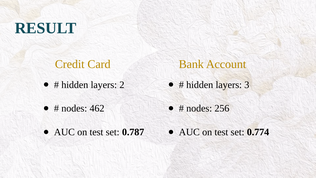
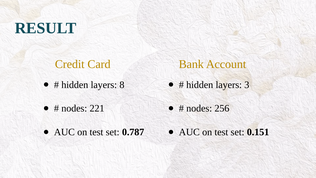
2: 2 -> 8
462: 462 -> 221
0.774: 0.774 -> 0.151
